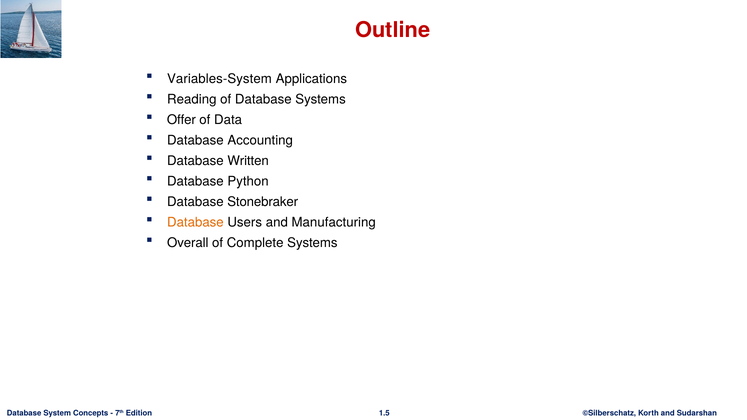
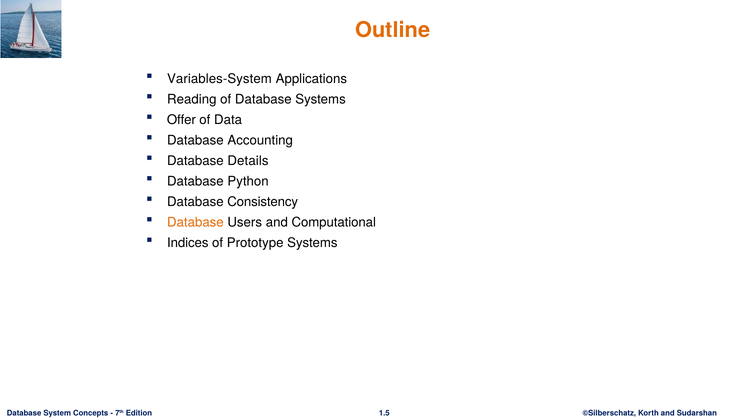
Outline colour: red -> orange
Written: Written -> Details
Stonebraker: Stonebraker -> Consistency
Manufacturing: Manufacturing -> Computational
Overall: Overall -> Indices
Complete: Complete -> Prototype
